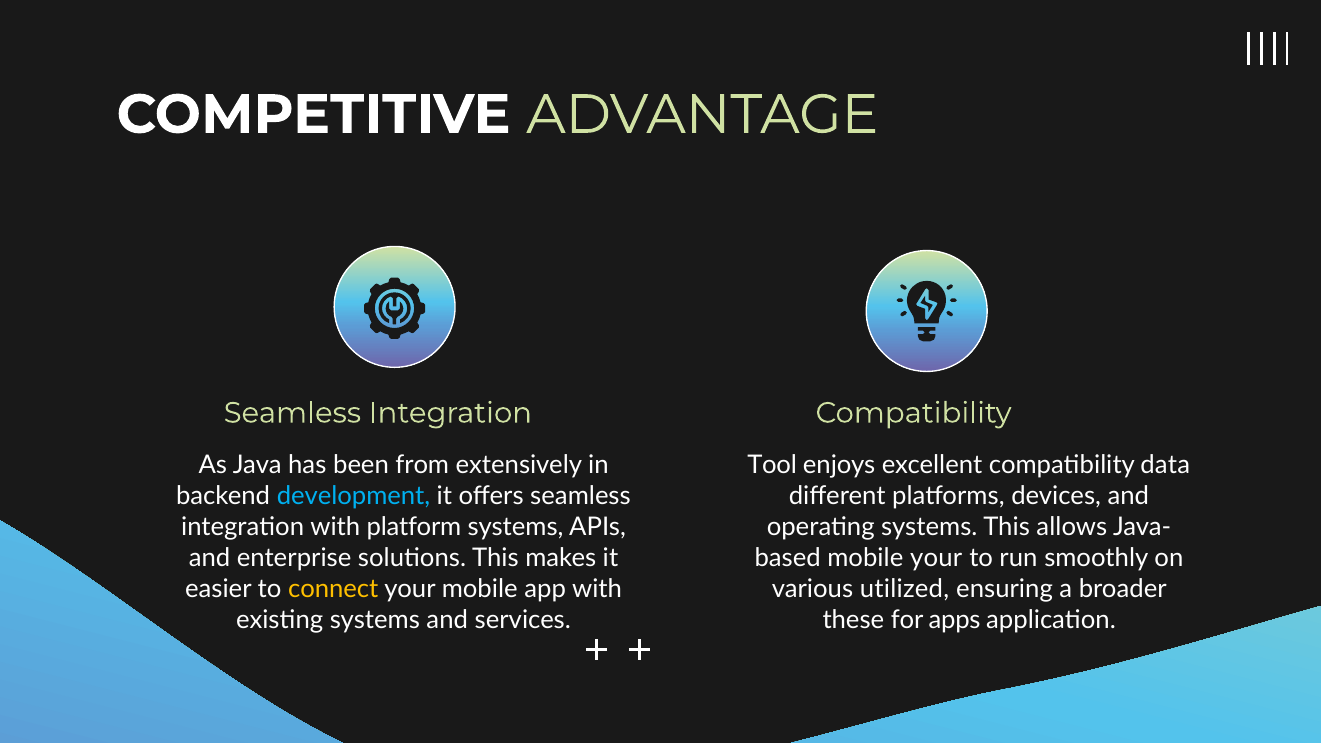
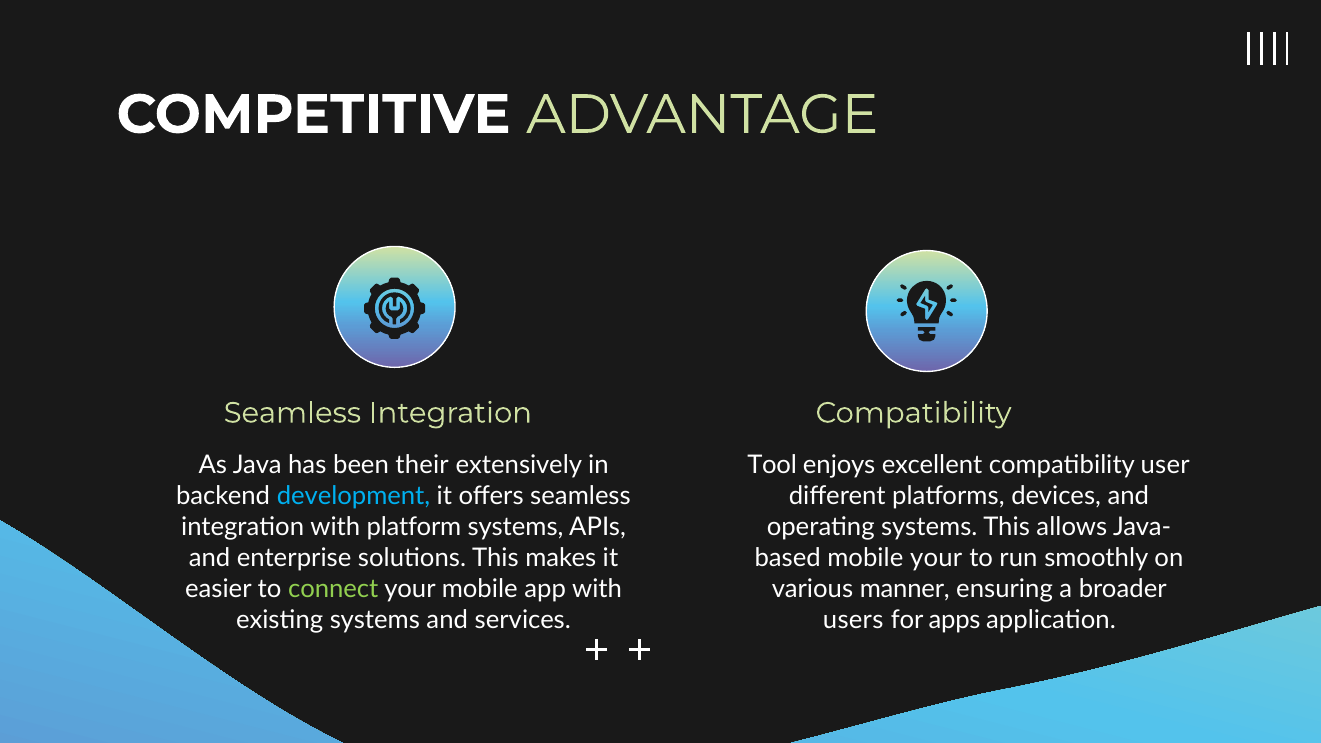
from: from -> their
data: data -> user
connect colour: yellow -> light green
utilized: utilized -> manner
these: these -> users
